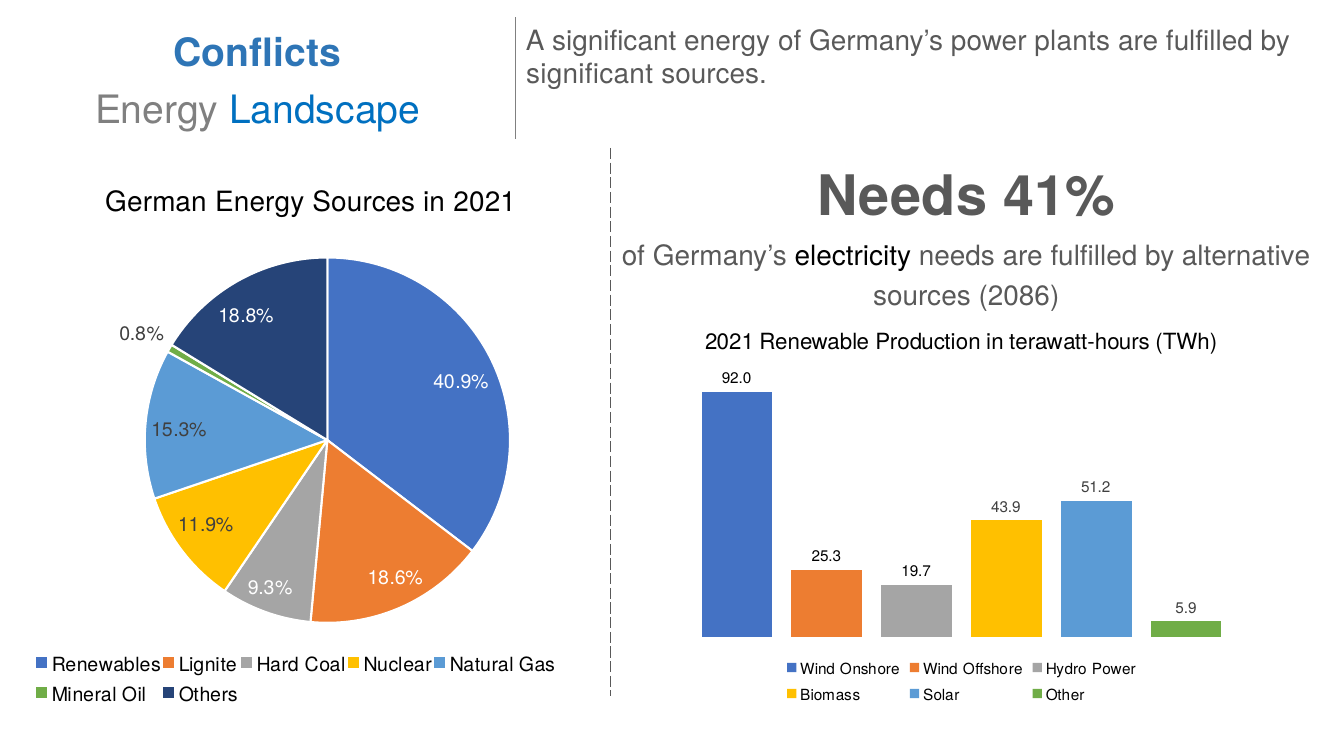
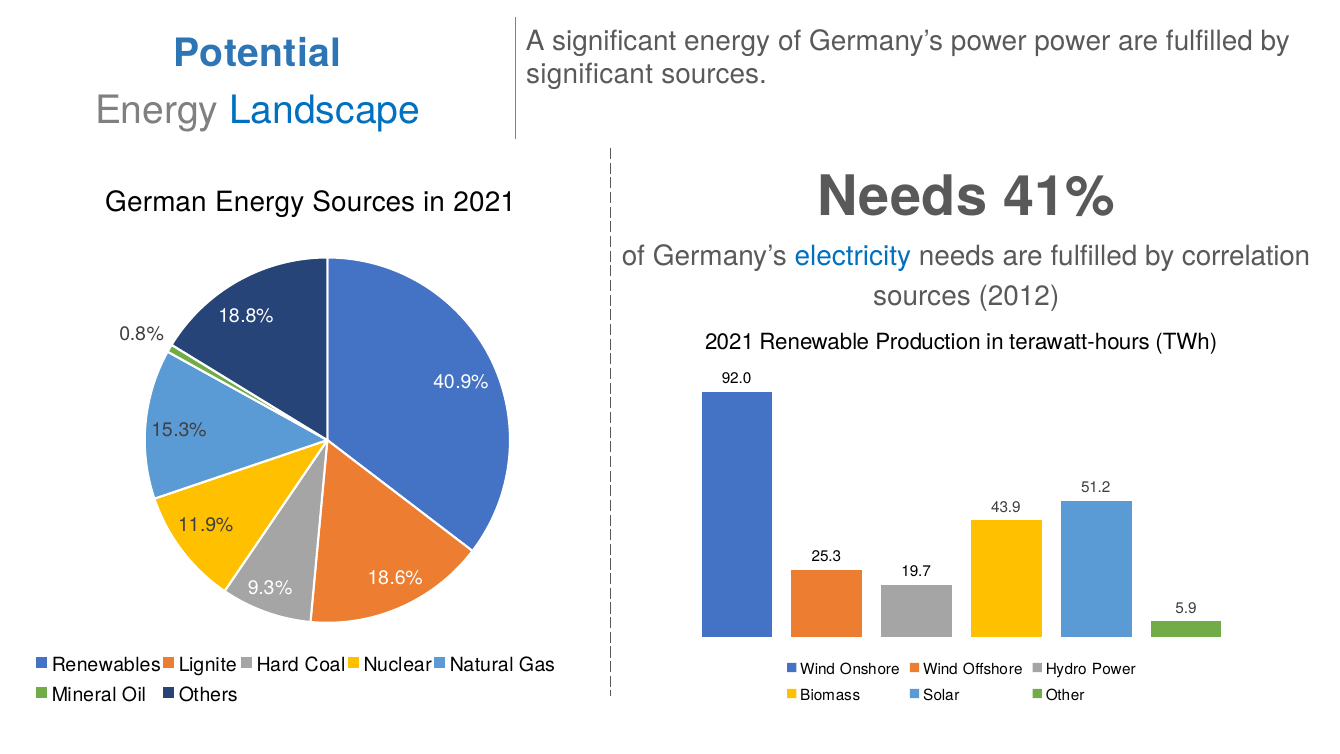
power plants: plants -> power
Conflicts: Conflicts -> Potential
electricity colour: black -> blue
alternative: alternative -> correlation
2086: 2086 -> 2012
